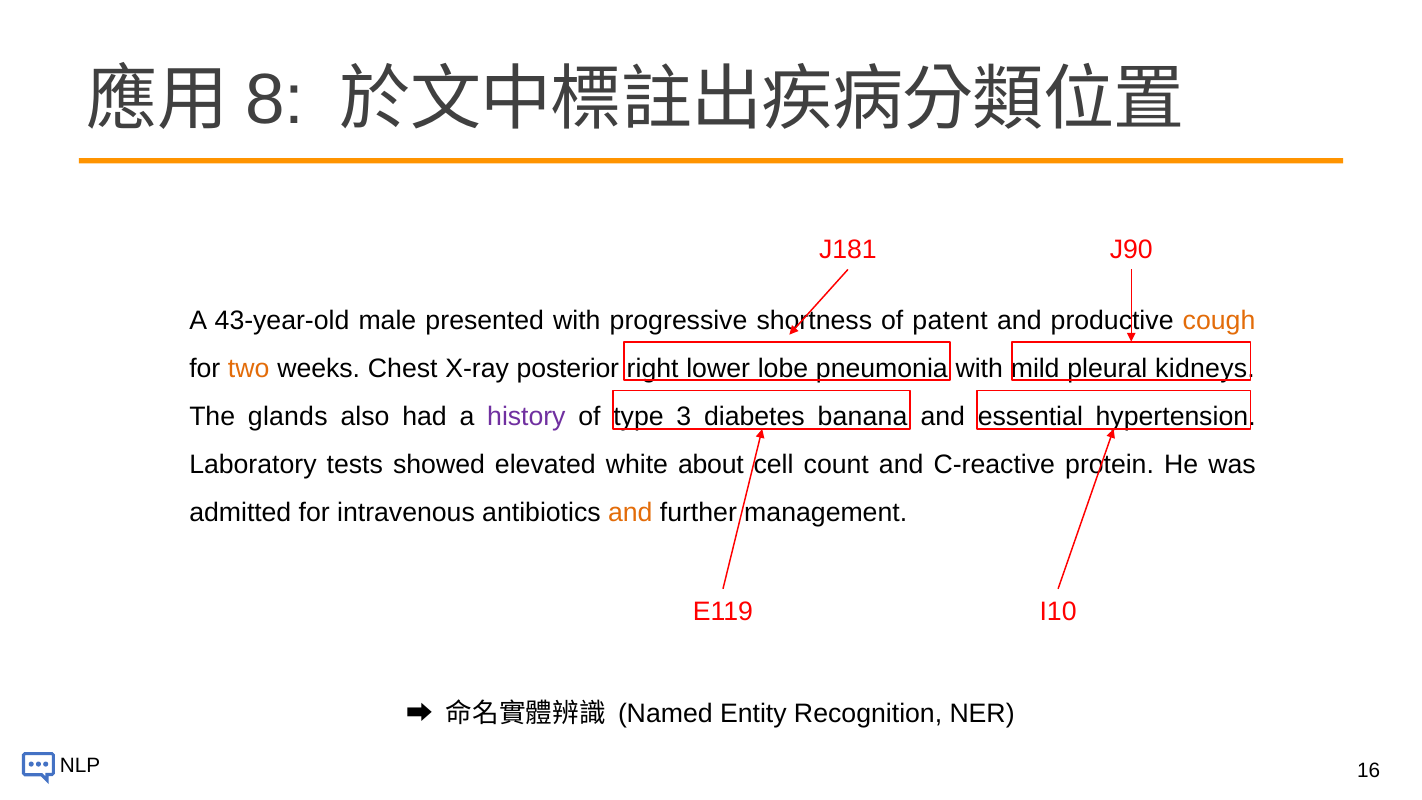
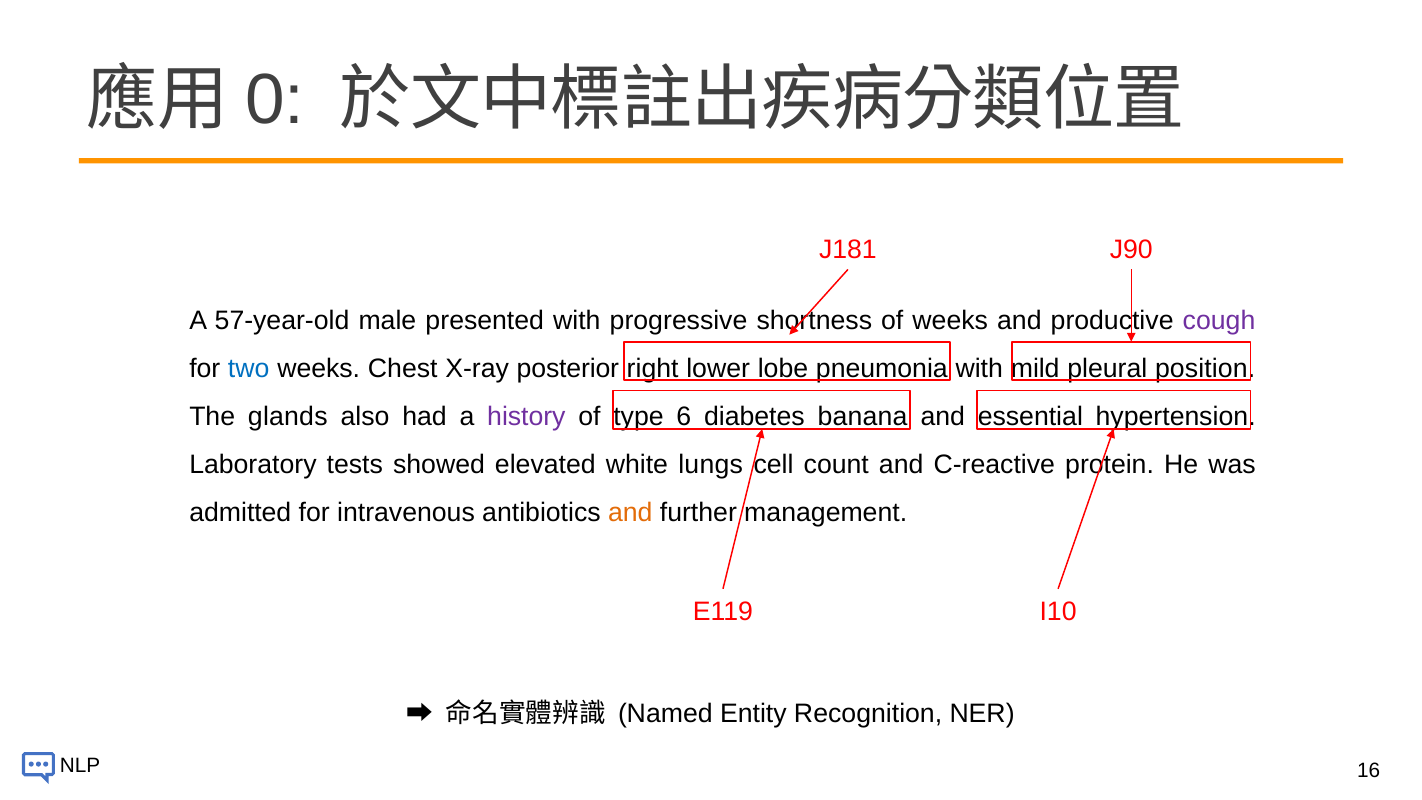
8: 8 -> 0
43-year-old: 43-year-old -> 57-year-old
of patent: patent -> weeks
cough colour: orange -> purple
two colour: orange -> blue
kidneys: kidneys -> position
3: 3 -> 6
about: about -> lungs
